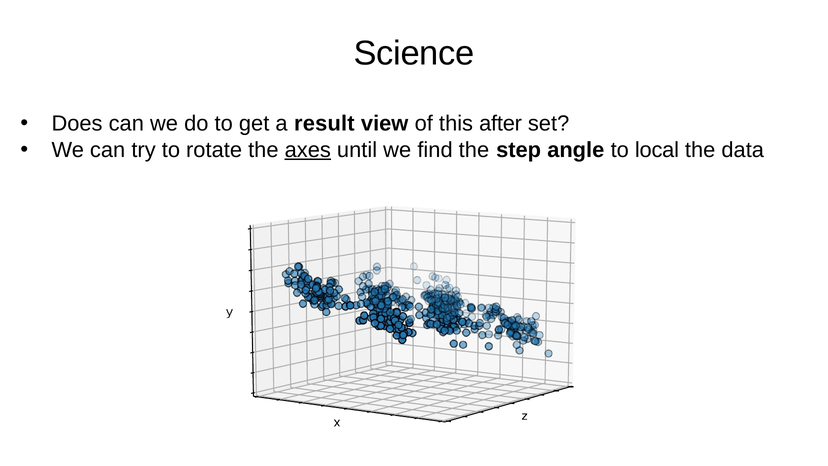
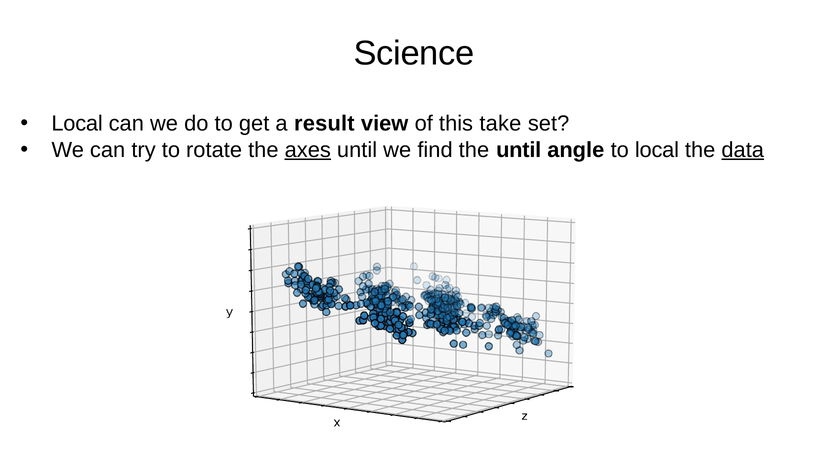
Does at (77, 124): Does -> Local
after: after -> take
the step: step -> until
data underline: none -> present
